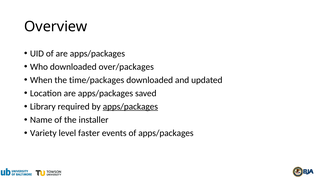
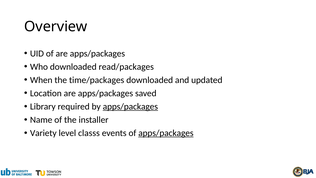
over/packages: over/packages -> read/packages
faster: faster -> classs
apps/packages at (166, 133) underline: none -> present
